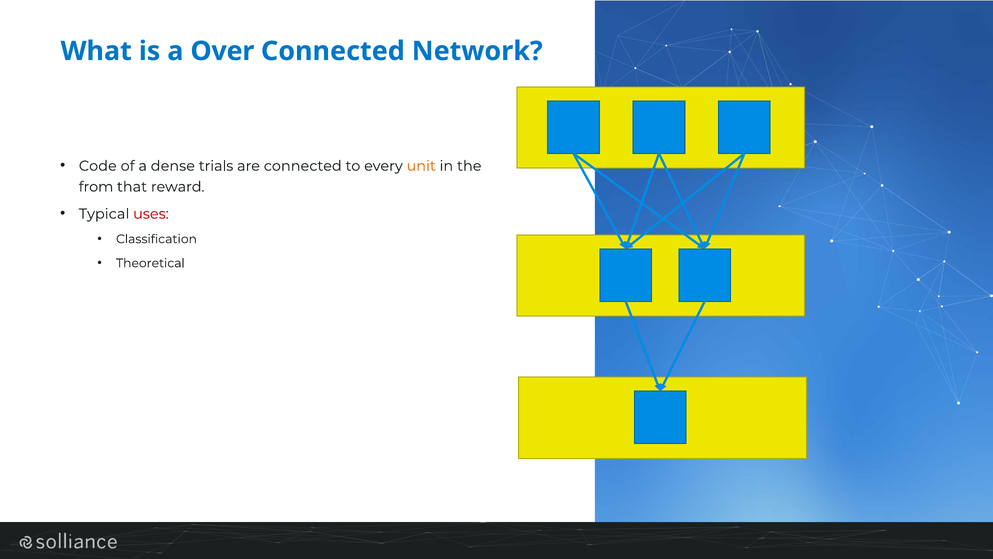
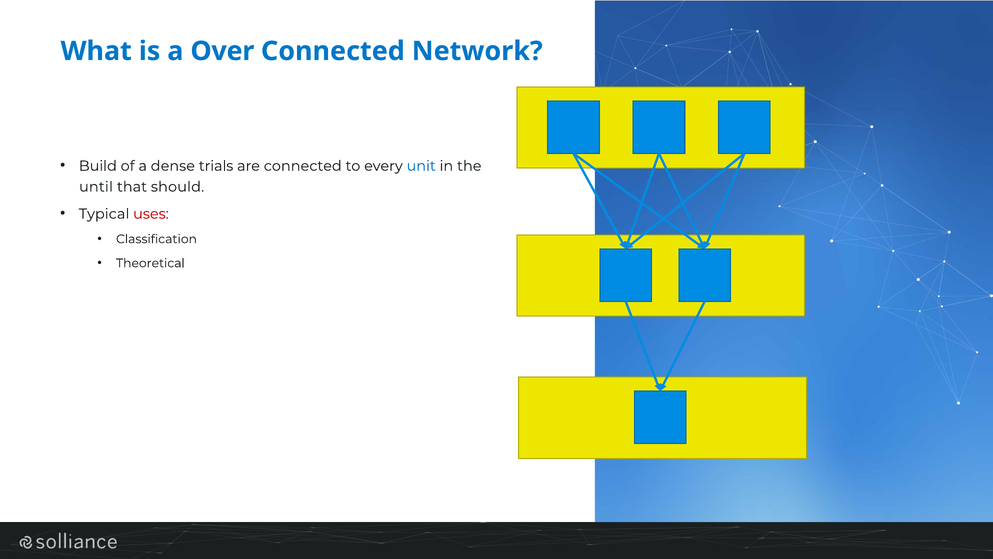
Code: Code -> Build
unit colour: orange -> blue
from: from -> until
reward: reward -> should
